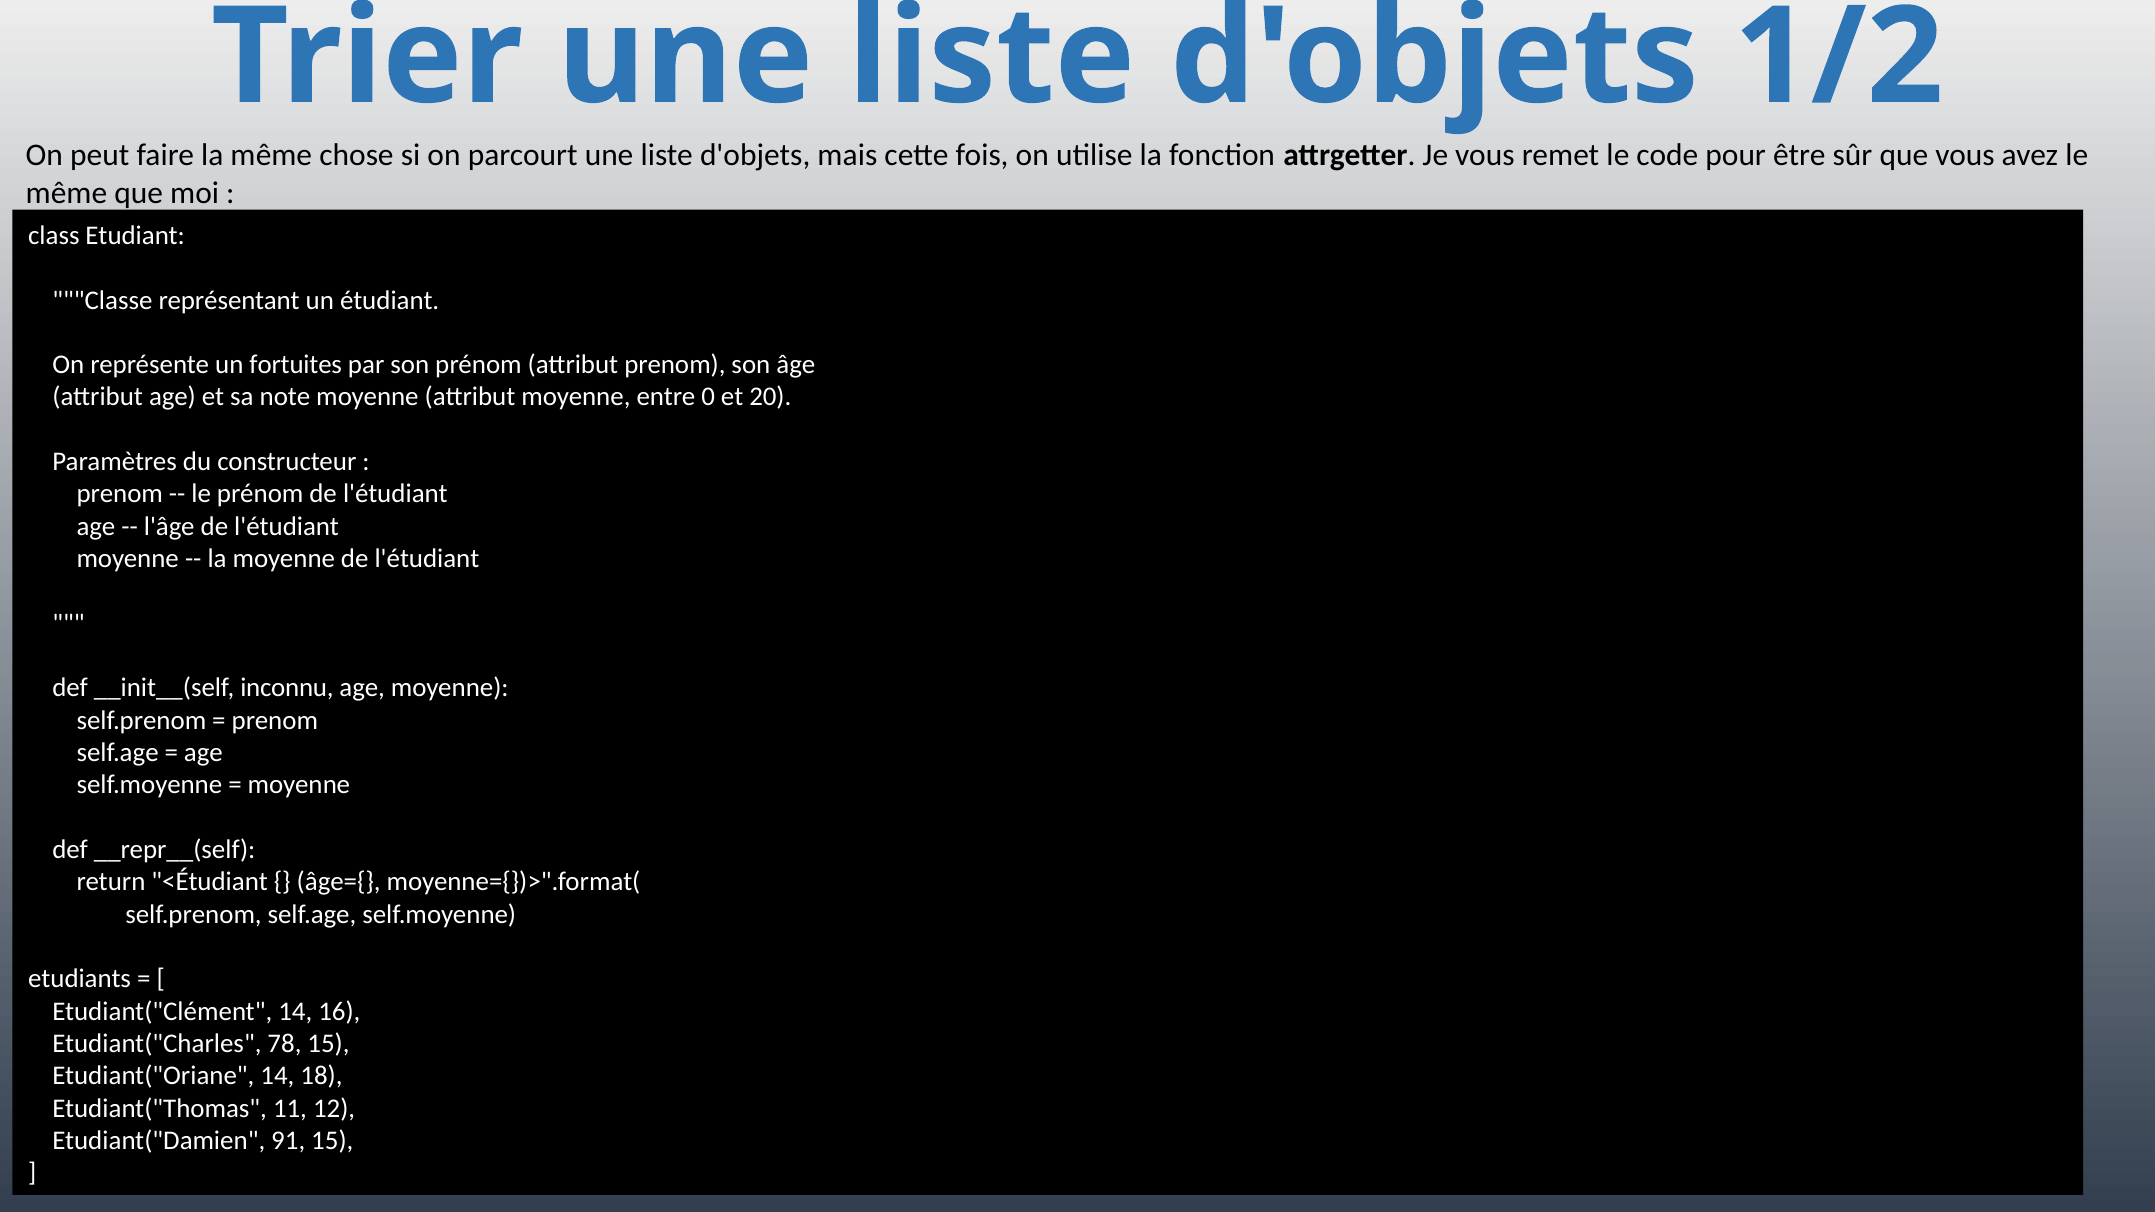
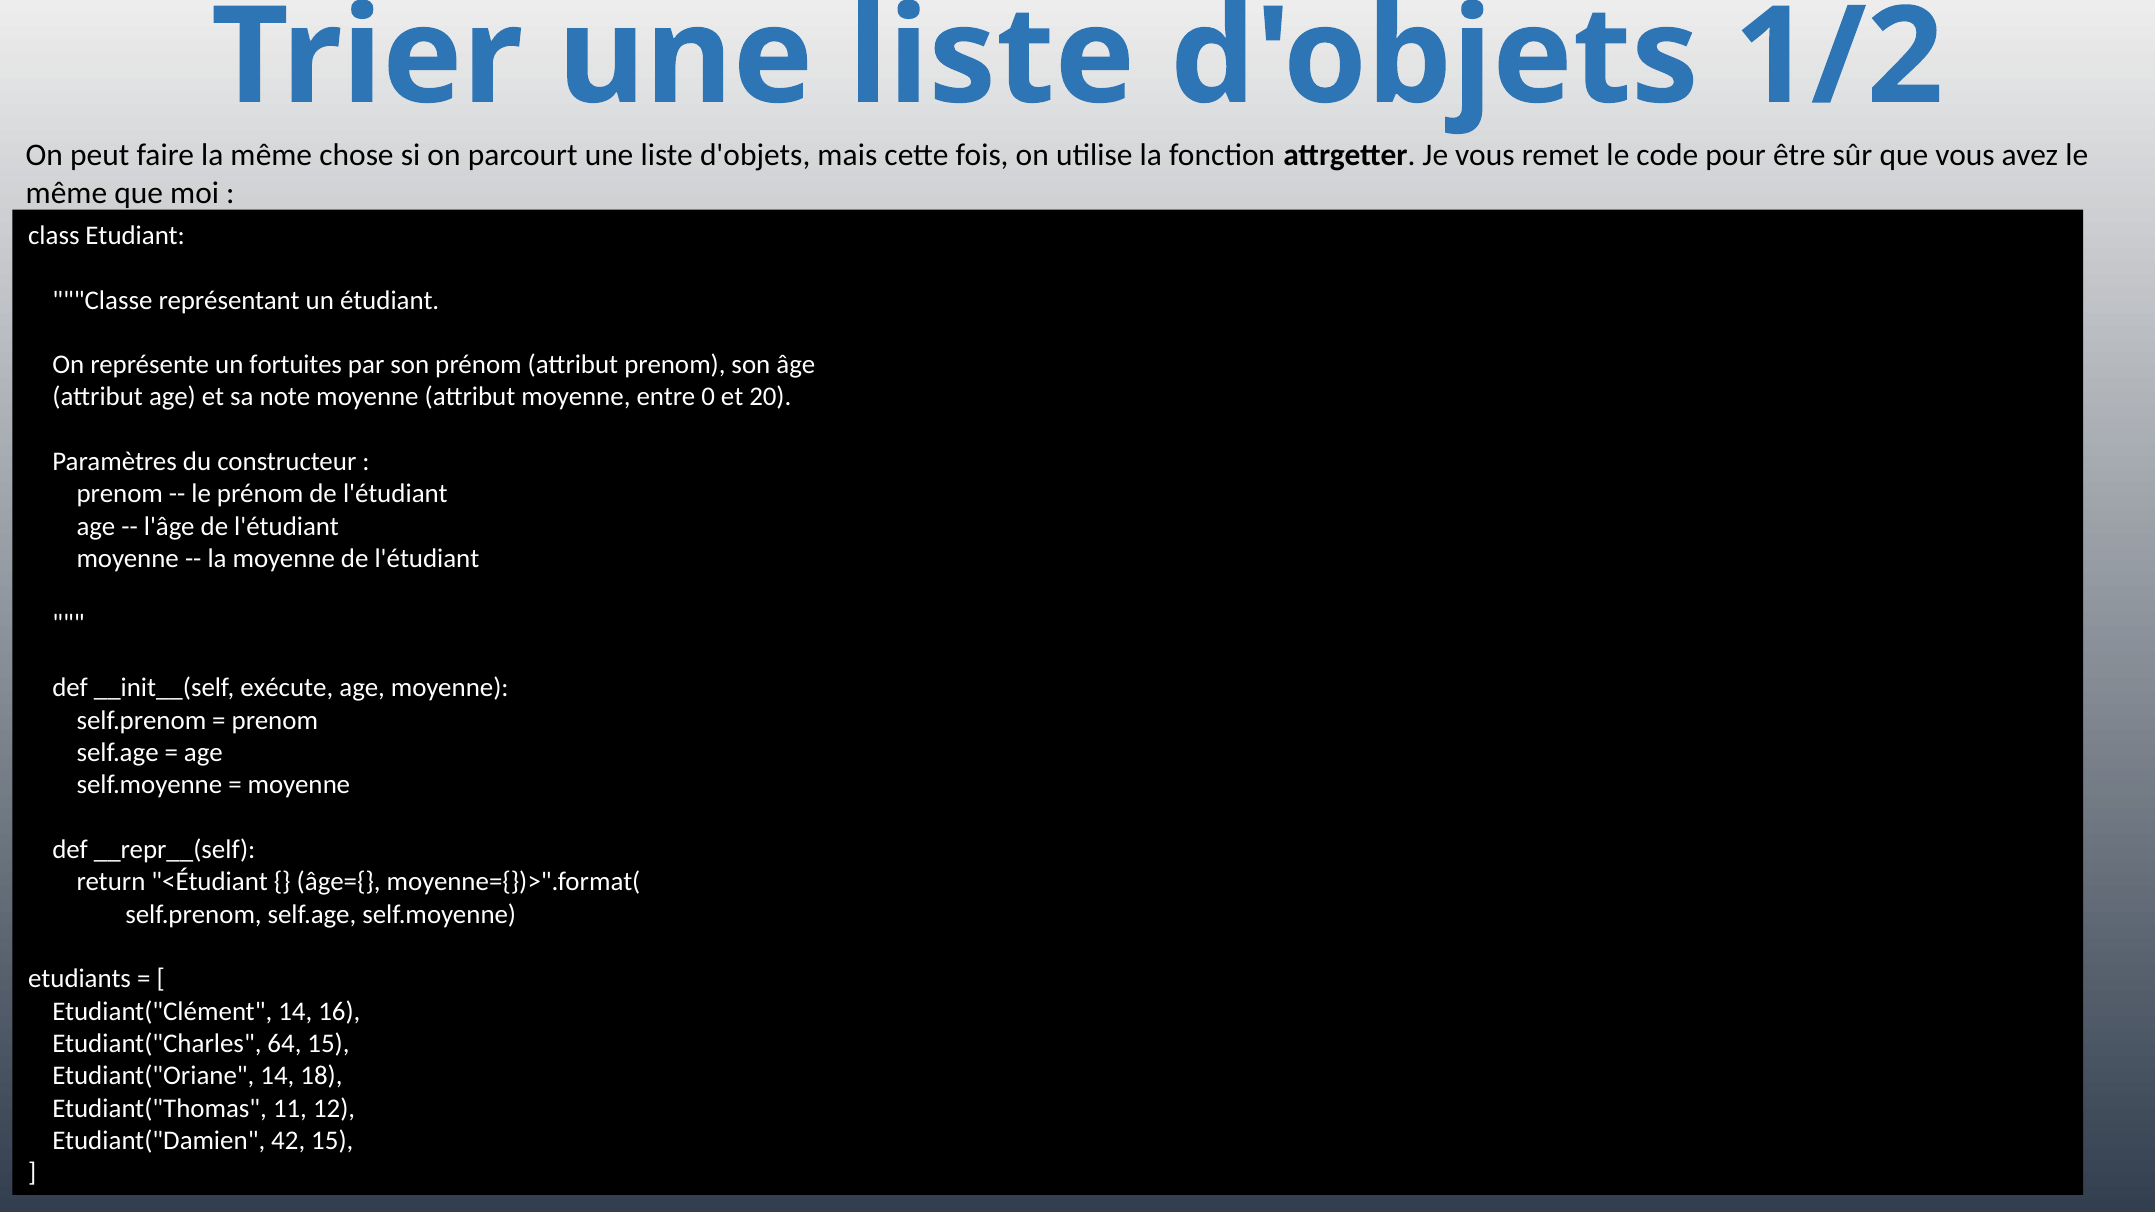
inconnu: inconnu -> exécute
78: 78 -> 64
91: 91 -> 42
